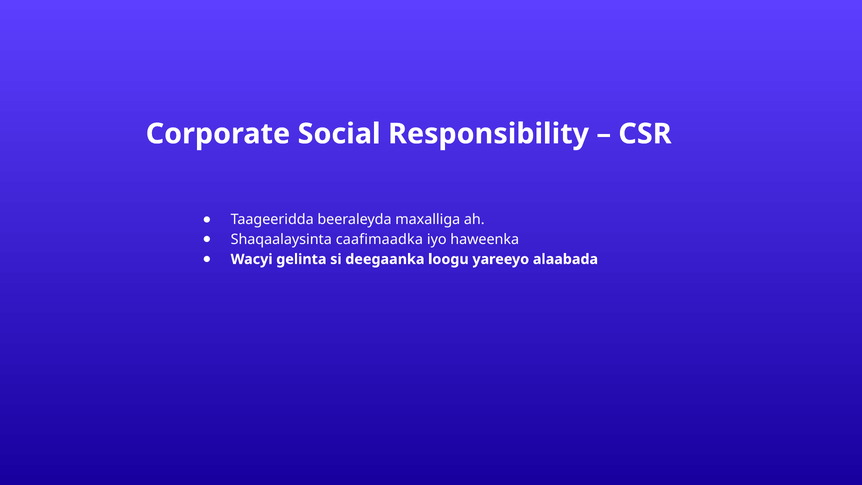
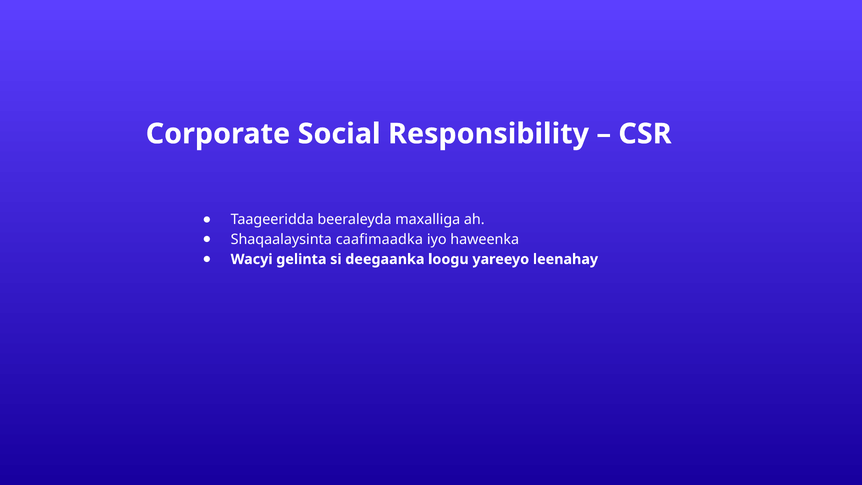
alaabada: alaabada -> leenahay
